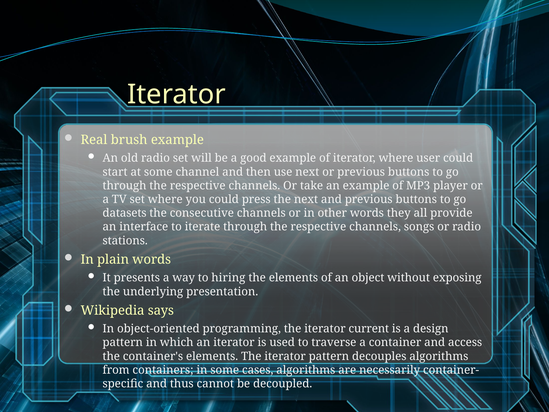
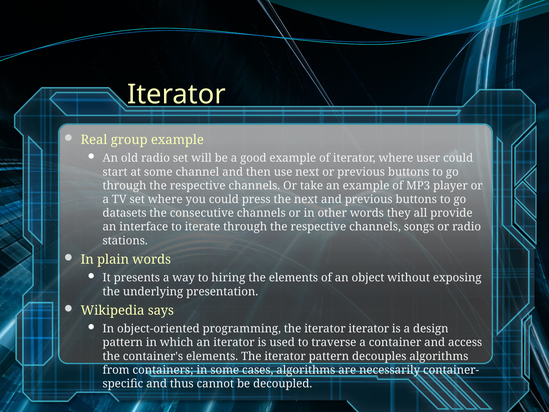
brush: brush -> group
iterator current: current -> iterator
